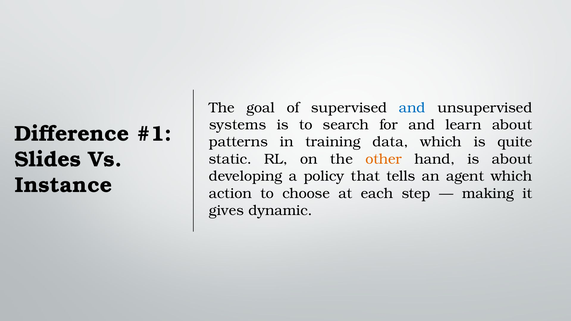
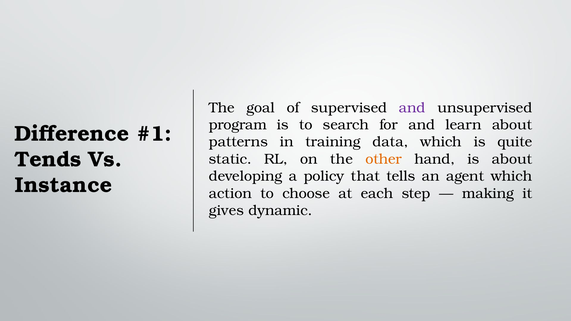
and at (412, 108) colour: blue -> purple
systems: systems -> program
Slides: Slides -> Tends
